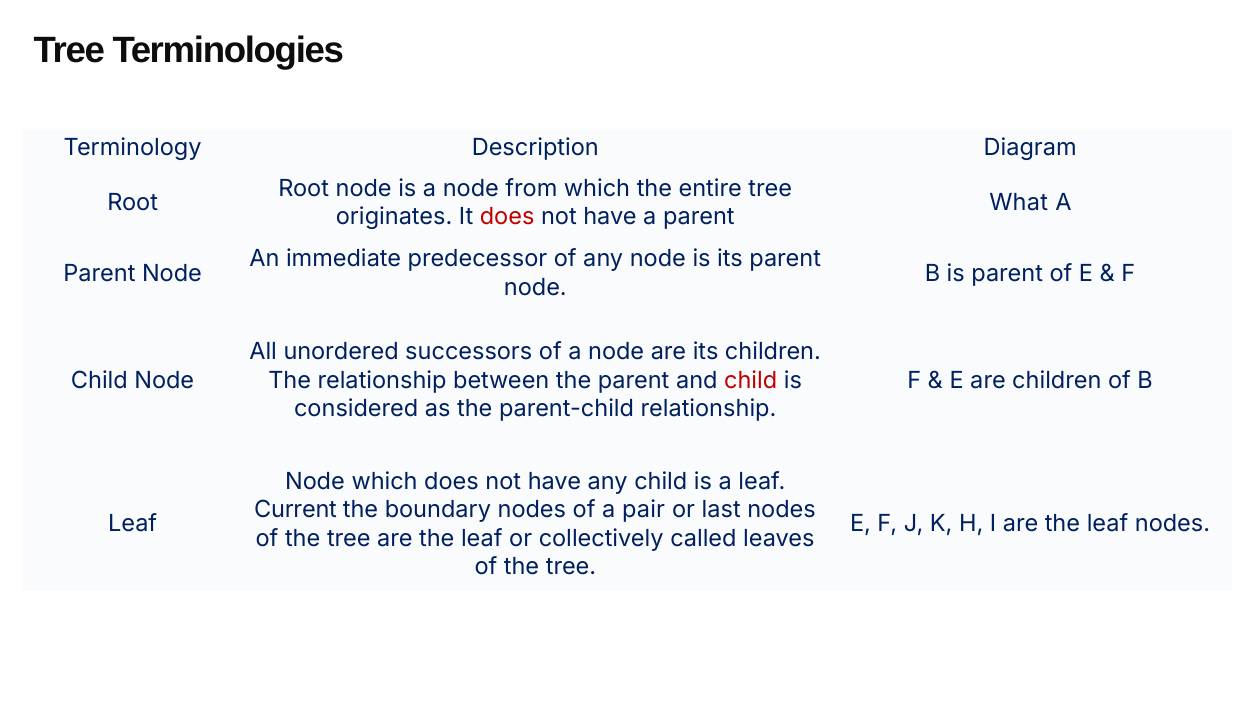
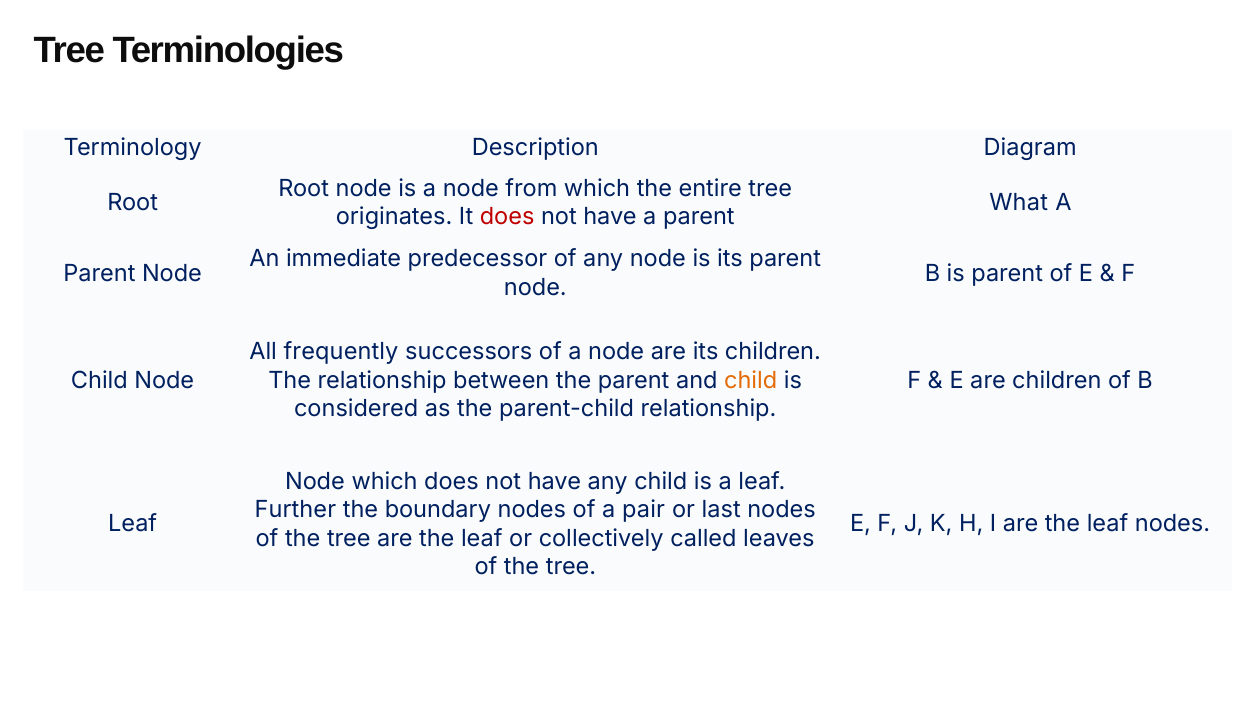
unordered: unordered -> frequently
child at (751, 380) colour: red -> orange
Current: Current -> Further
